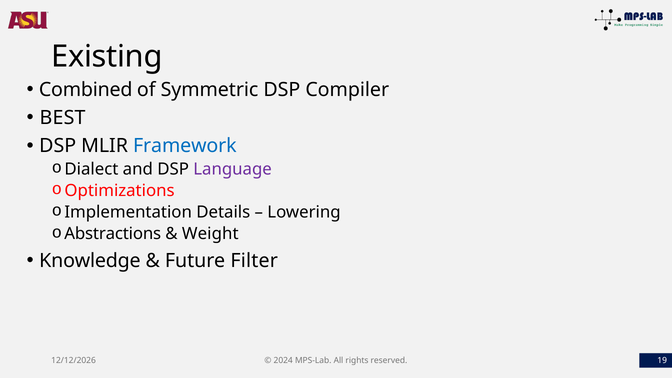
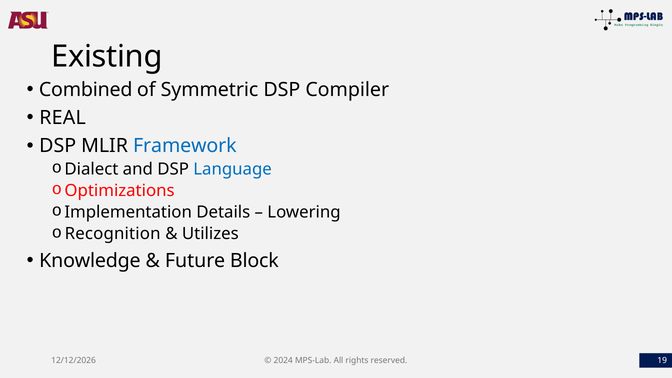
BEST: BEST -> REAL
Language colour: purple -> blue
Abstractions: Abstractions -> Recognition
Weight: Weight -> Utilizes
Filter: Filter -> Block
